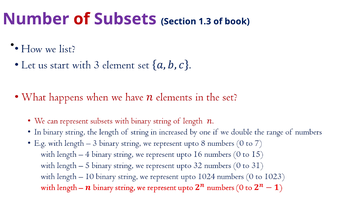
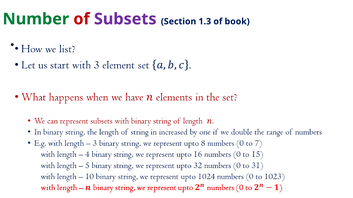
Number colour: purple -> green
